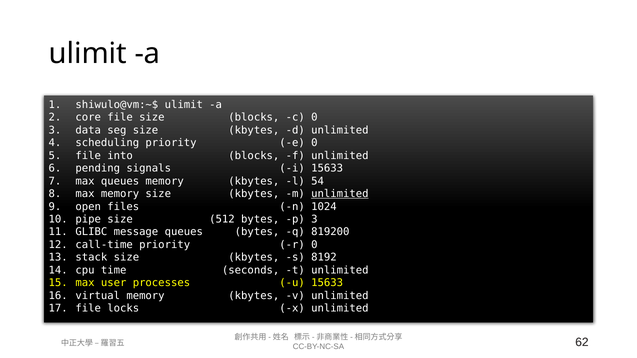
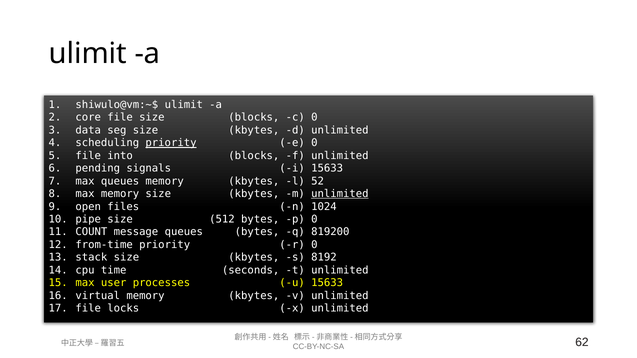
priority at (171, 143) underline: none -> present
54: 54 -> 52
p 3: 3 -> 0
GLIBC: GLIBC -> COUNT
call-time: call-time -> from-time
